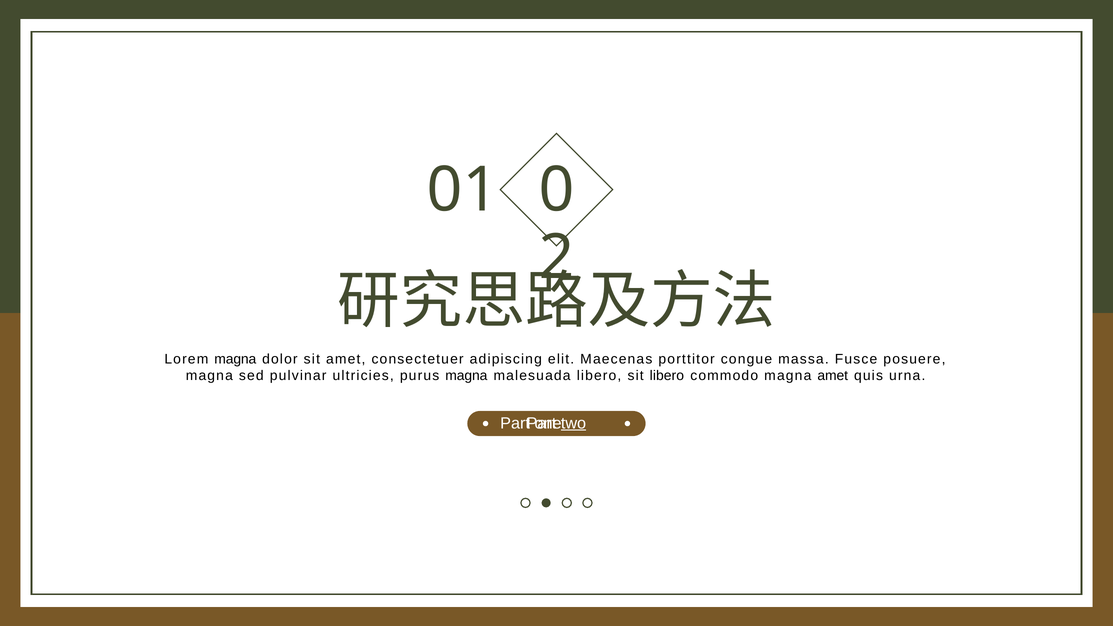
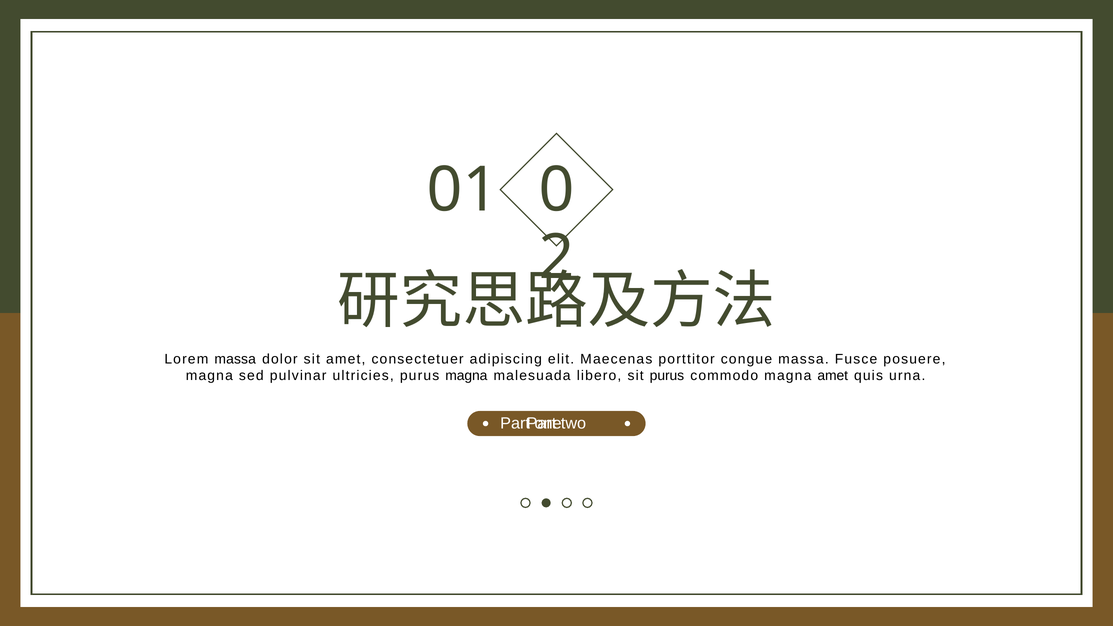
Lorem magna: magna -> massa
sit libero: libero -> purus
two underline: present -> none
